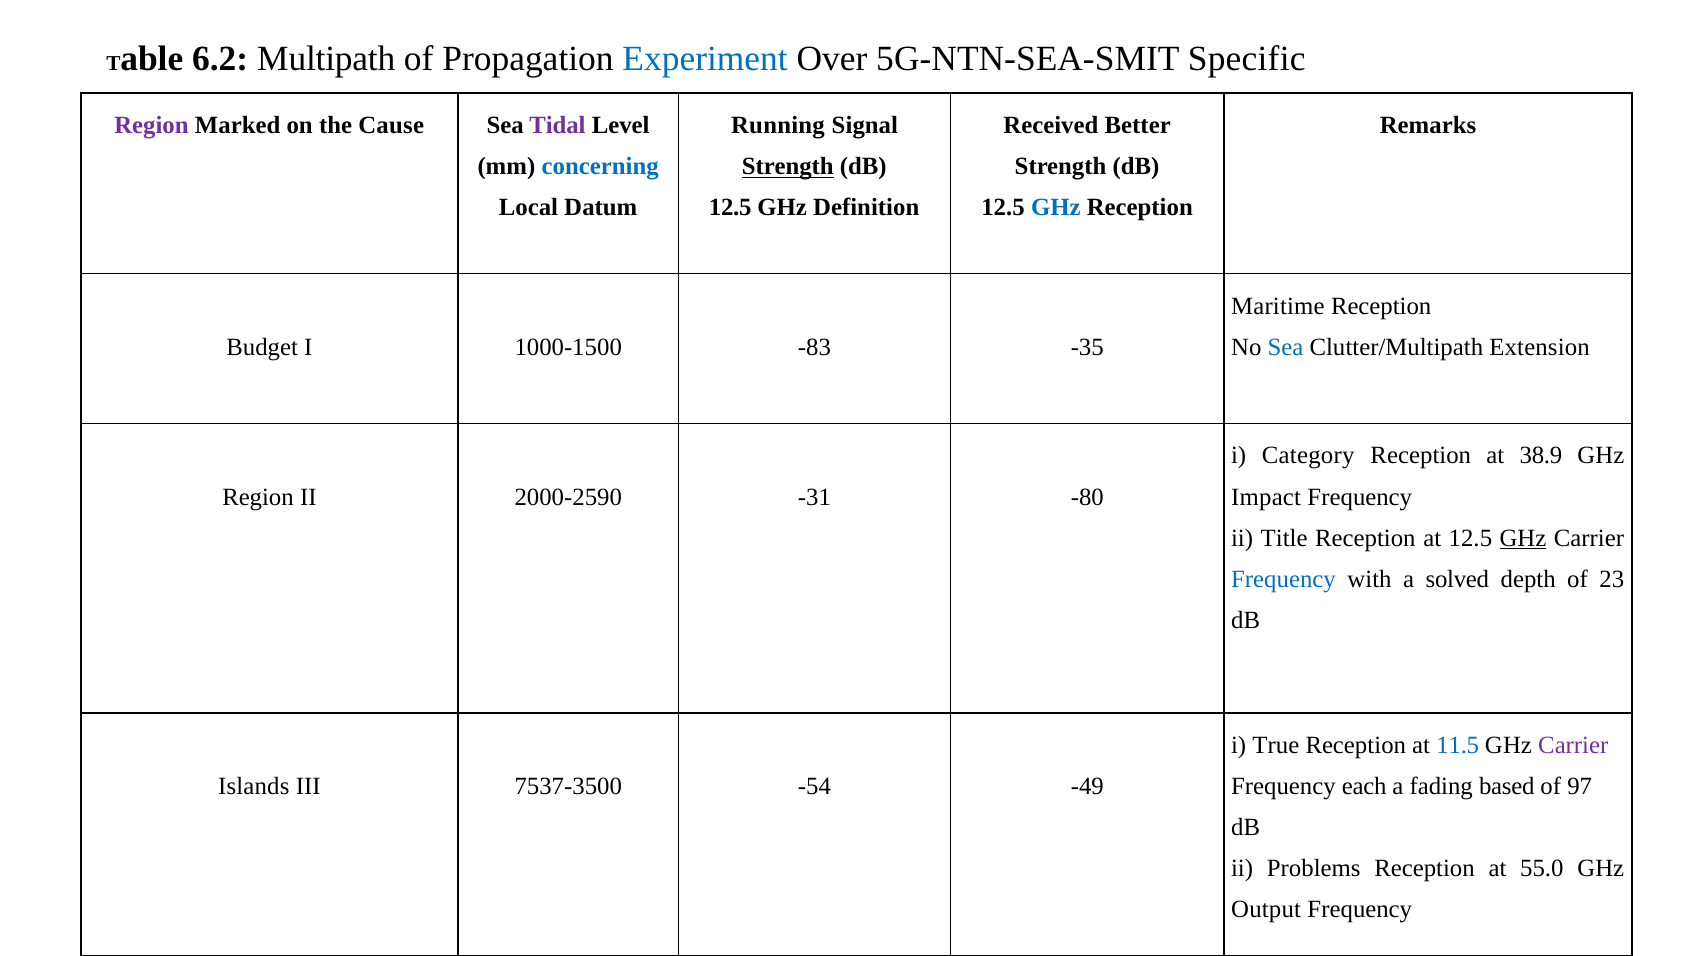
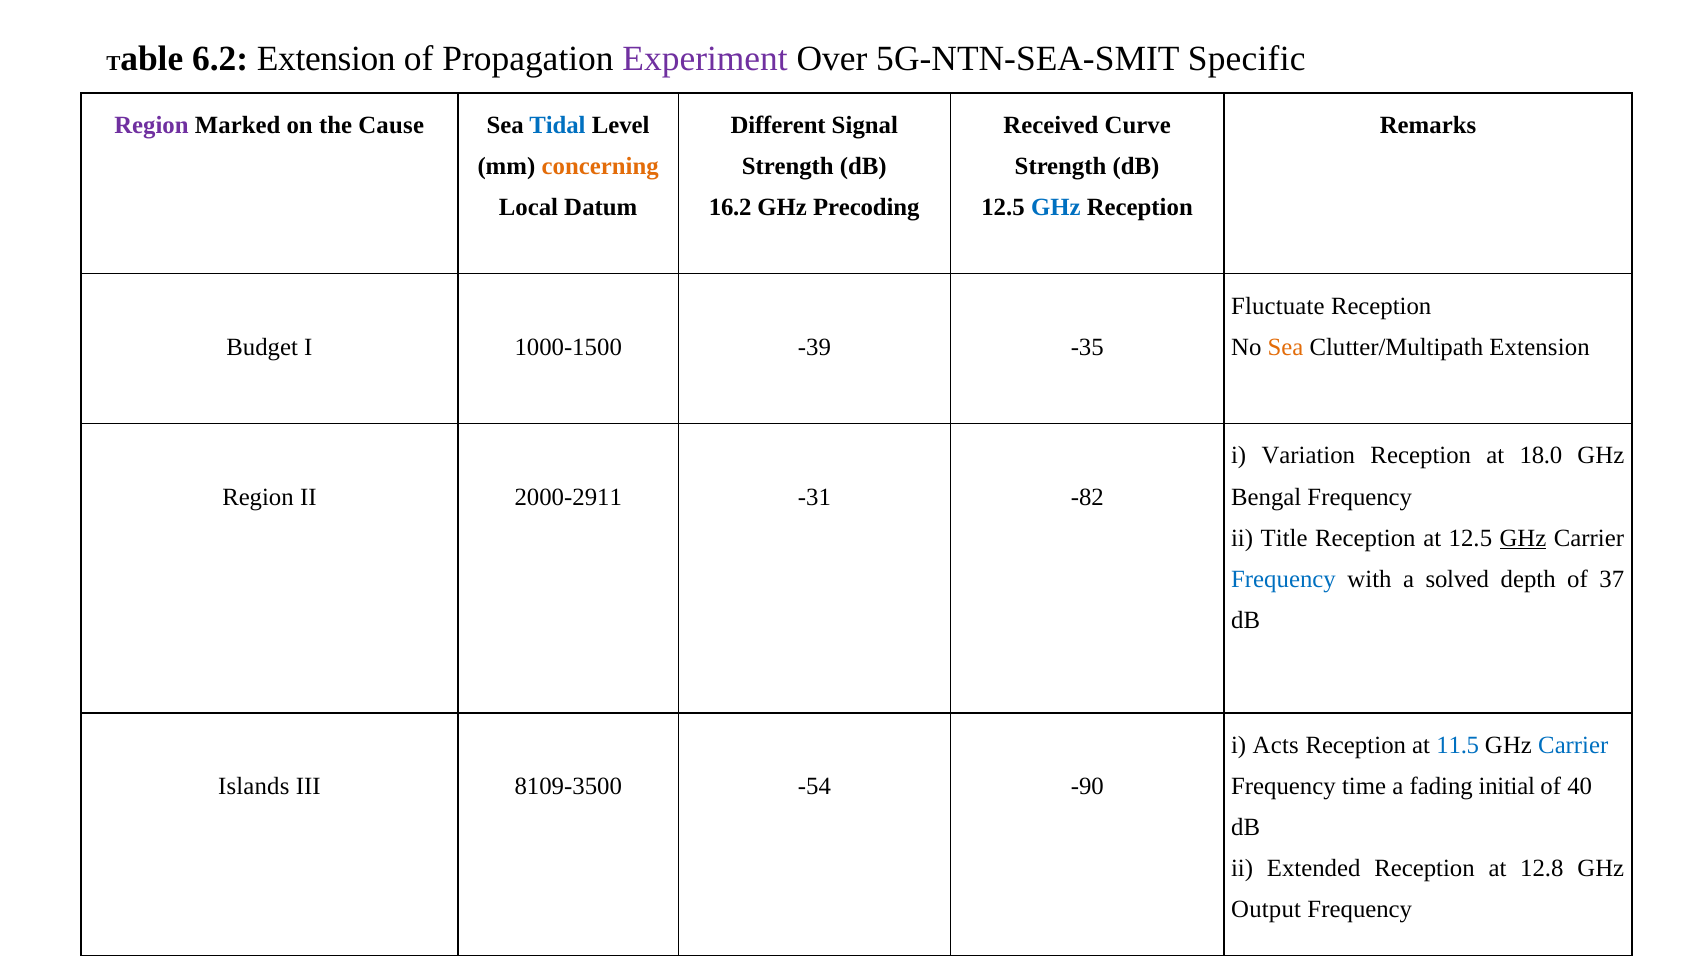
6.2 Multipath: Multipath -> Extension
Experiment colour: blue -> purple
Tidal colour: purple -> blue
Running: Running -> Different
Better: Better -> Curve
concerning colour: blue -> orange
Strength at (788, 167) underline: present -> none
12.5 at (730, 208): 12.5 -> 16.2
Definition: Definition -> Precoding
Maritime: Maritime -> Fluctuate
-83: -83 -> -39
Sea at (1286, 347) colour: blue -> orange
Category: Category -> Variation
38.9: 38.9 -> 18.0
2000-2590: 2000-2590 -> 2000-2911
-80: -80 -> -82
Impact: Impact -> Bengal
23: 23 -> 37
True: True -> Acts
Carrier at (1573, 745) colour: purple -> blue
7537-3500: 7537-3500 -> 8109-3500
-49: -49 -> -90
each: each -> time
based: based -> initial
97: 97 -> 40
Problems: Problems -> Extended
55.0: 55.0 -> 12.8
